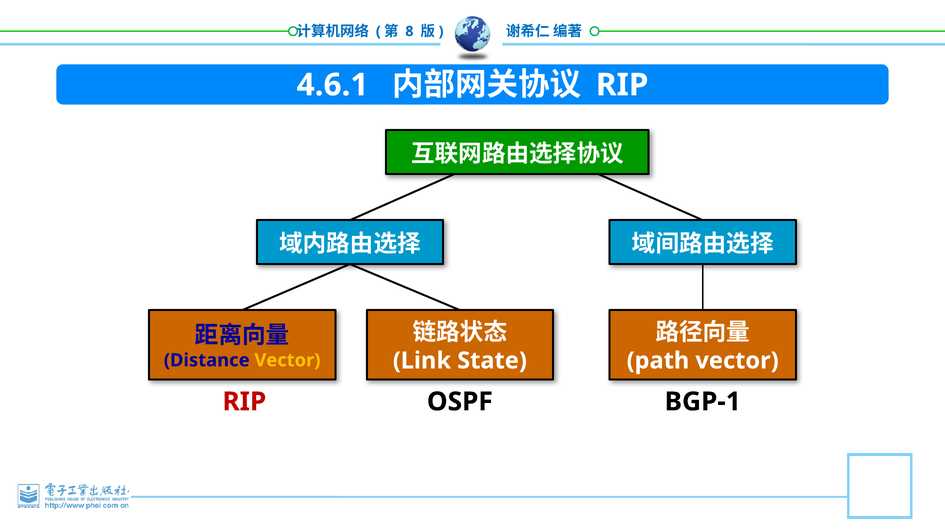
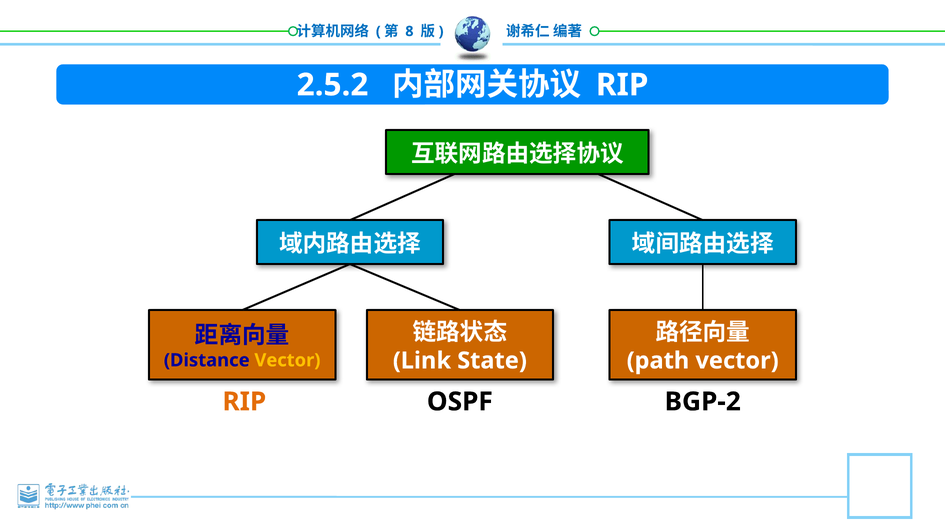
4.6.1: 4.6.1 -> 2.5.2
RIP at (244, 401) colour: red -> orange
BGP-1: BGP-1 -> BGP-2
